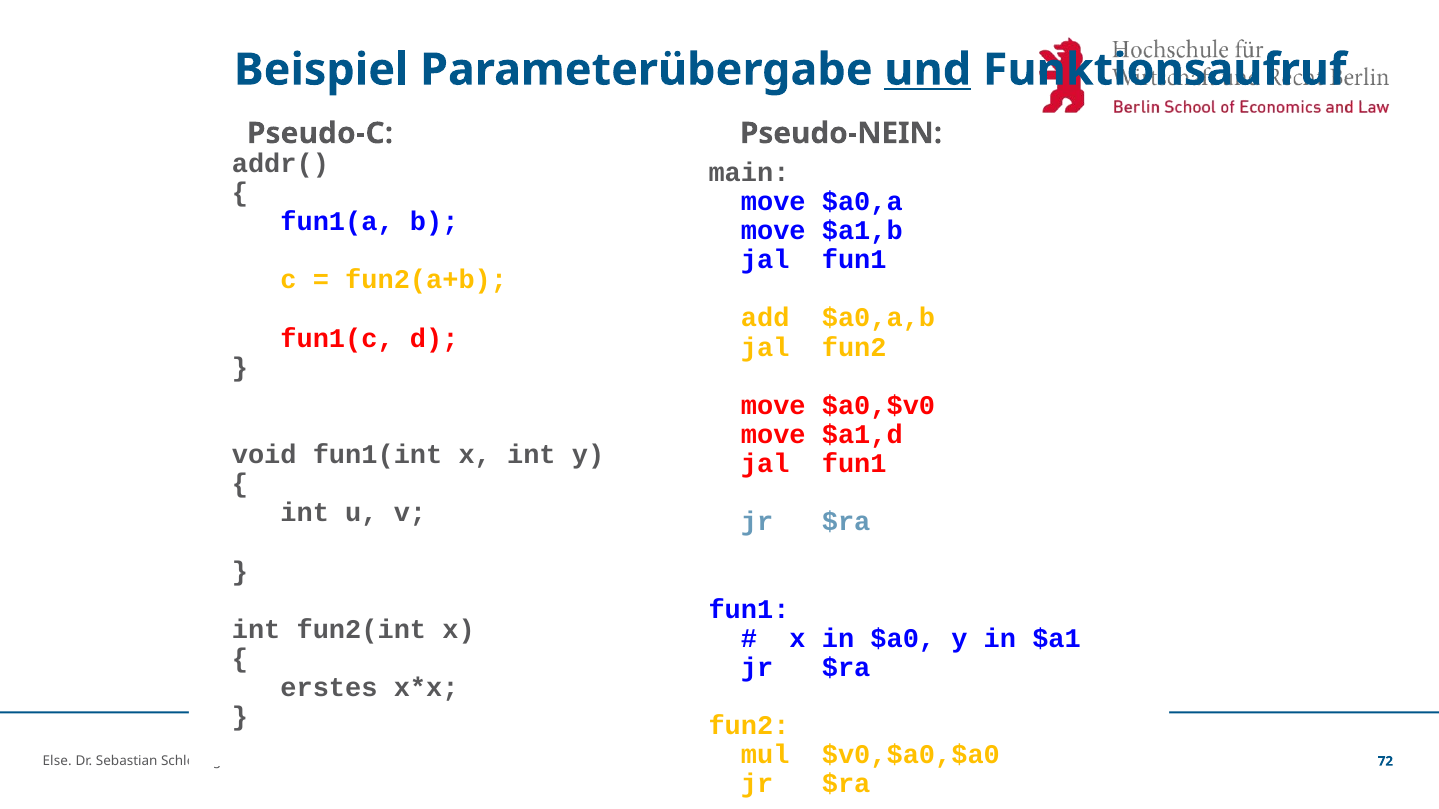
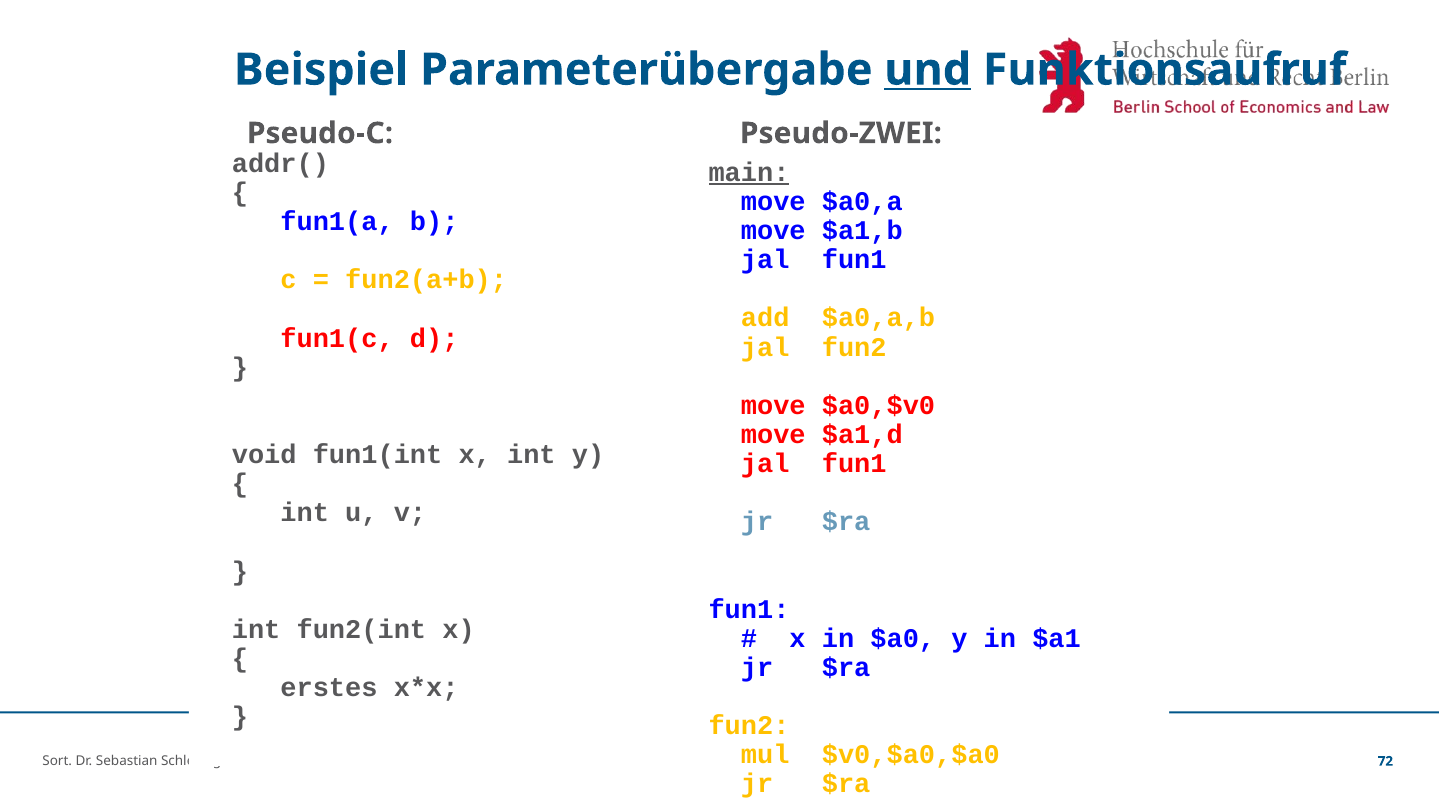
Pseudo-NEIN: Pseudo-NEIN -> Pseudo-ZWEI
main underline: none -> present
Else: Else -> Sort
